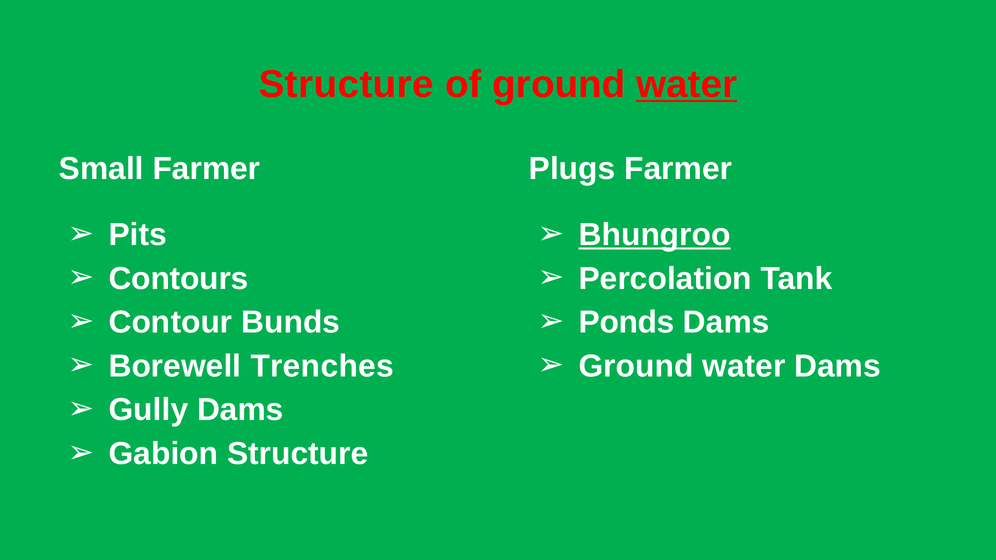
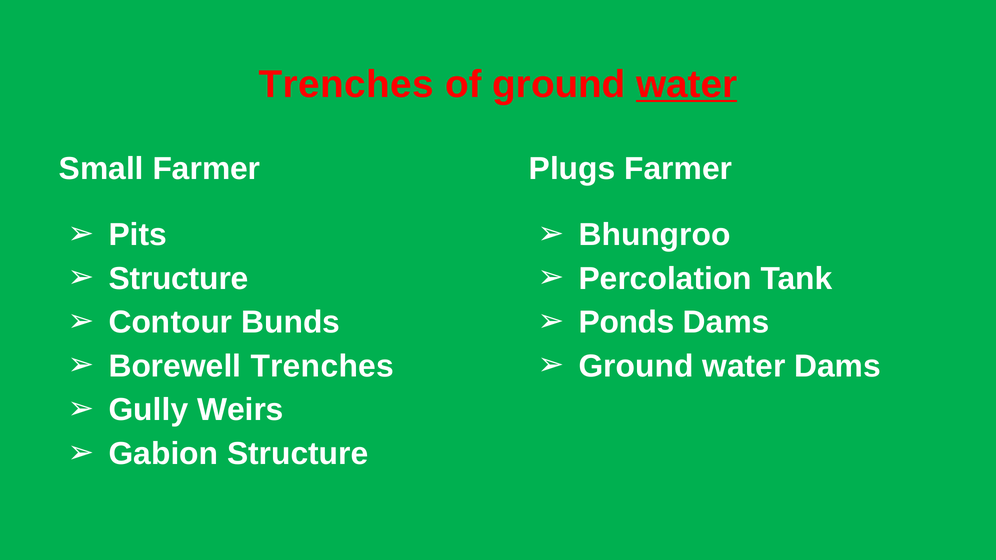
Structure at (346, 84): Structure -> Trenches
Bhungroo underline: present -> none
Contours at (179, 279): Contours -> Structure
Gully Dams: Dams -> Weirs
